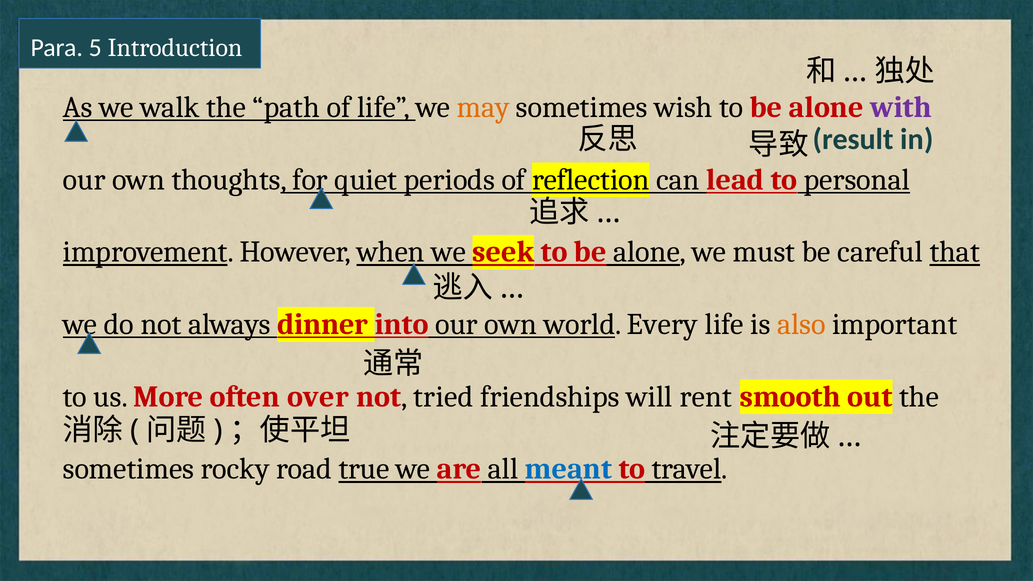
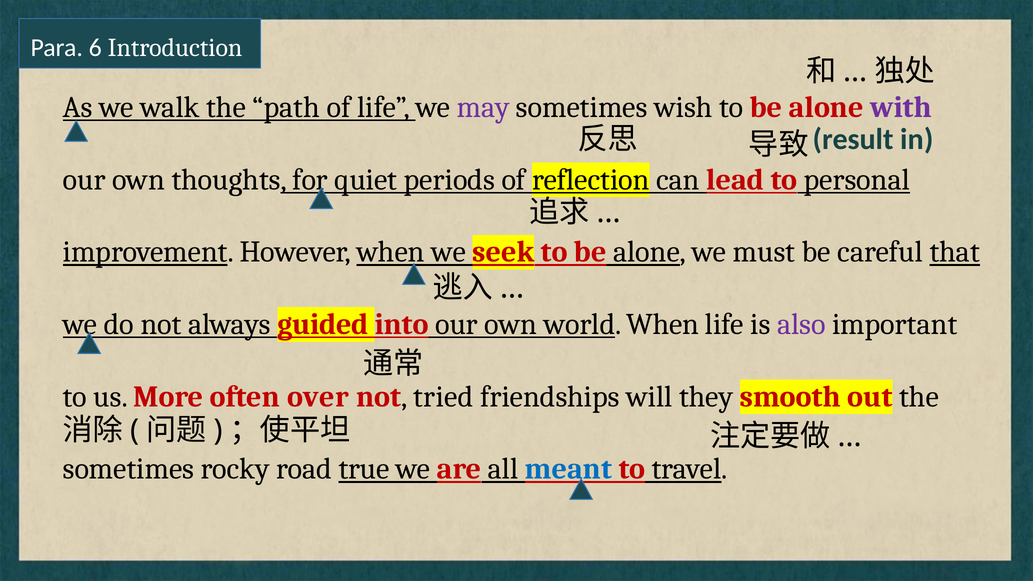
5: 5 -> 6
may colour: orange -> purple
dinner: dinner -> guided
world Every: Every -> When
also colour: orange -> purple
rent: rent -> they
